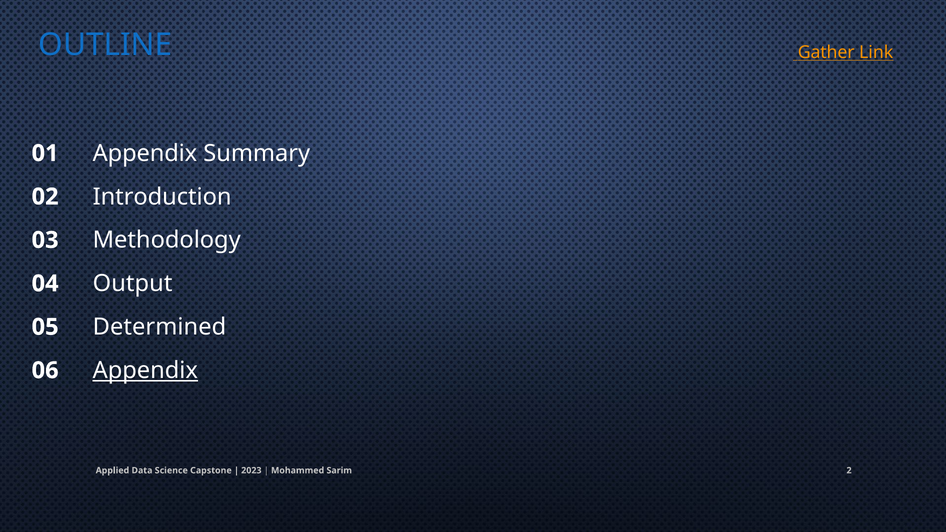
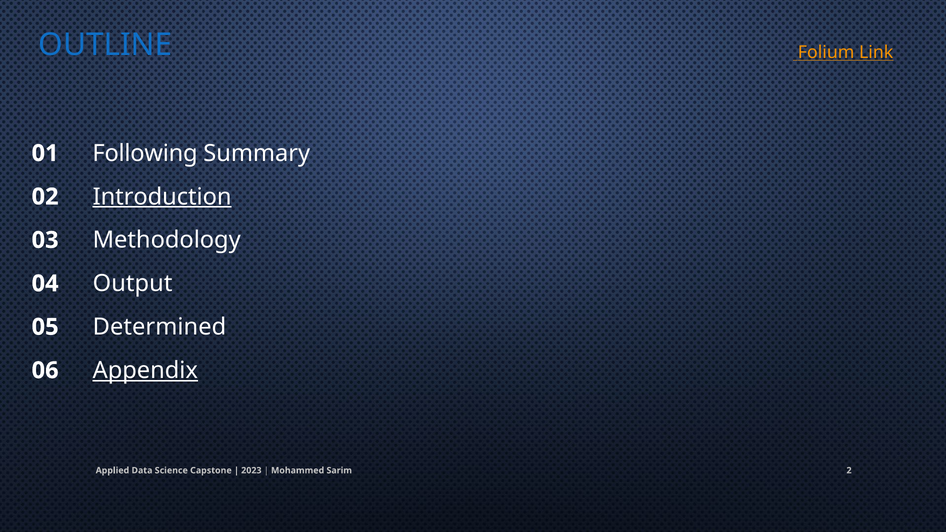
Gather: Gather -> Folium
Appendix at (145, 153): Appendix -> Following
Introduction underline: none -> present
